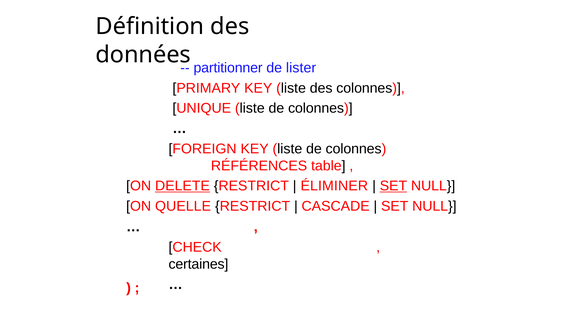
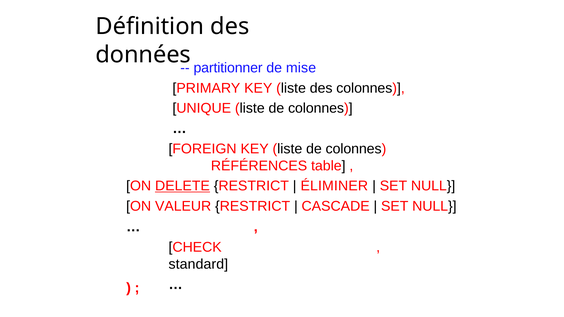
lister: lister -> mise
SET at (393, 186) underline: present -> none
QUELLE: QUELLE -> VALEUR
certaines: certaines -> standard
